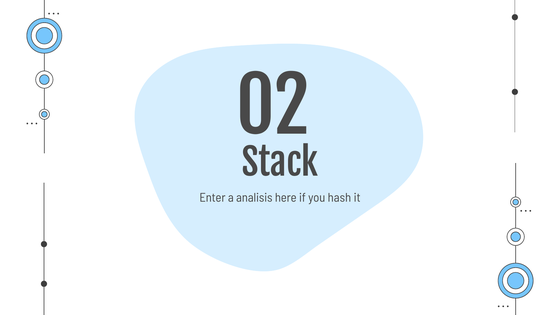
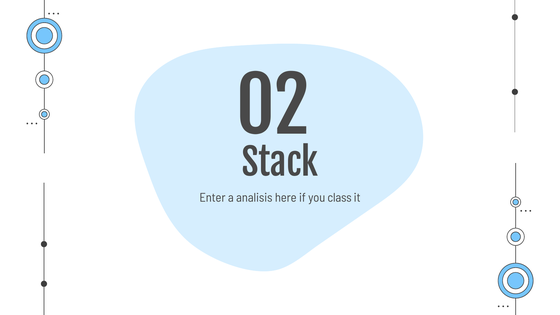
hash: hash -> class
